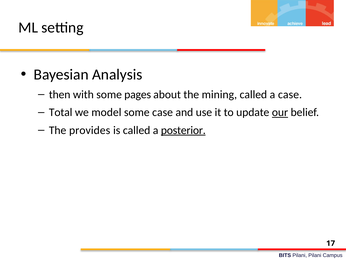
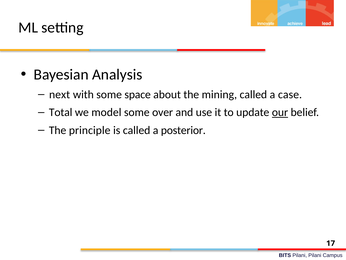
then: then -> next
pages: pages -> space
some case: case -> over
provides: provides -> principle
posterior underline: present -> none
